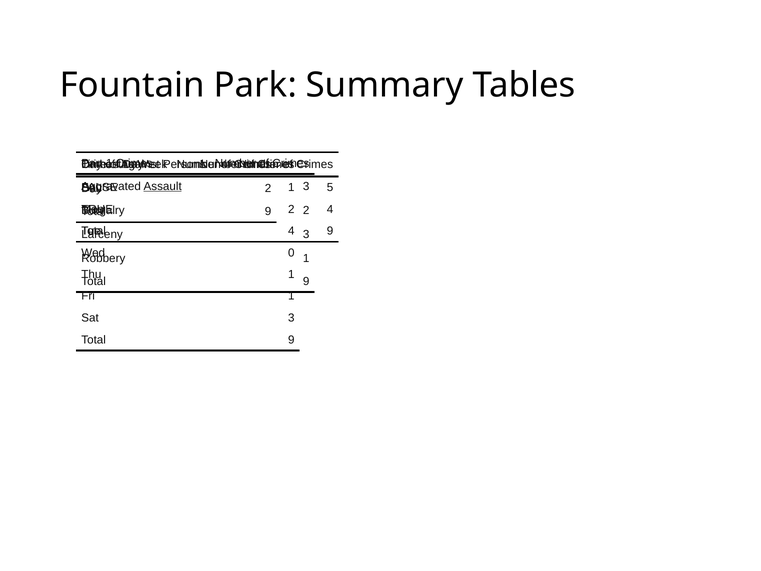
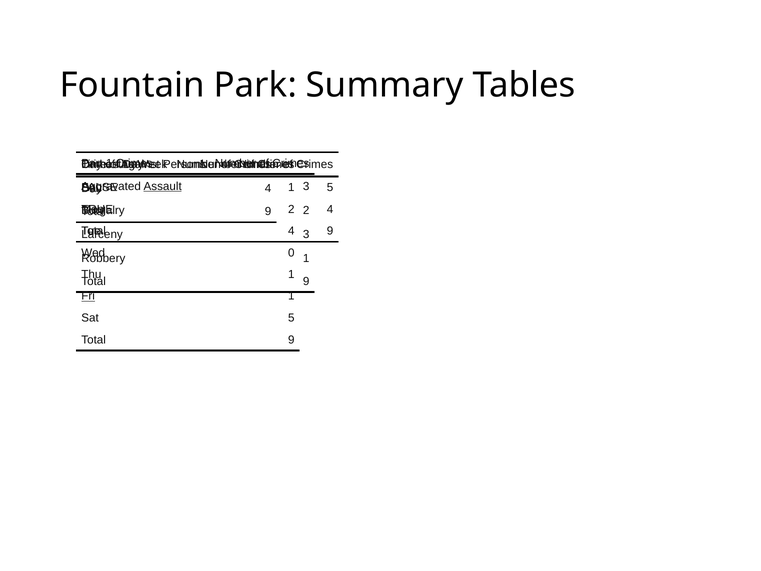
2 at (268, 189): 2 -> 4
Fri underline: none -> present
Sat 3: 3 -> 5
